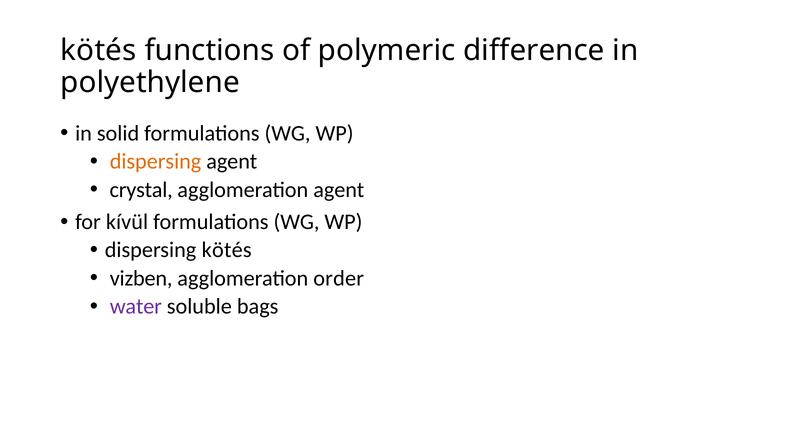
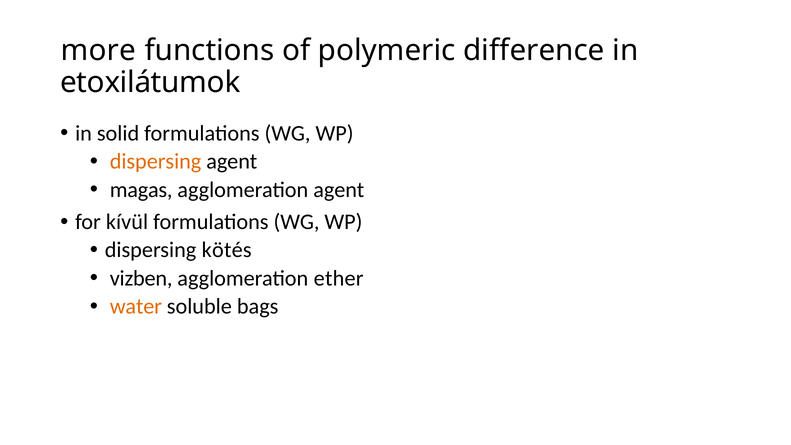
kötés at (98, 50): kötés -> more
polyethylene: polyethylene -> etoxilátumok
crystal: crystal -> magas
order: order -> ether
water colour: purple -> orange
